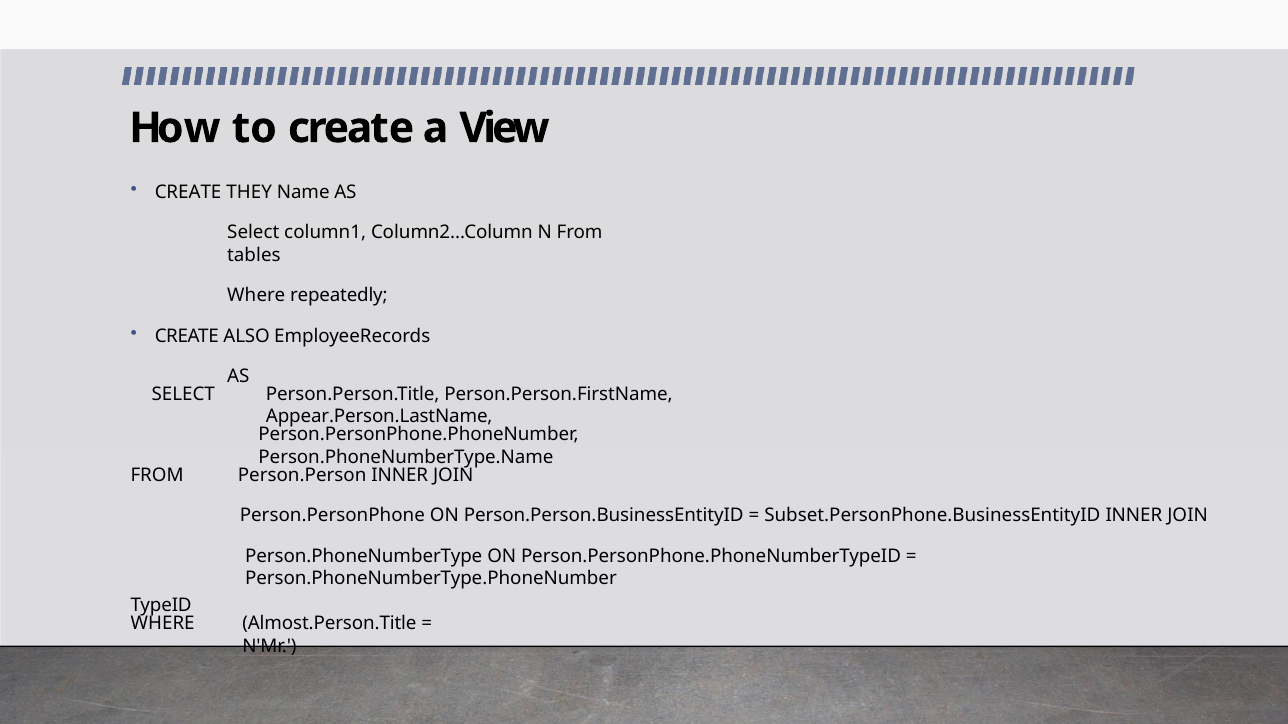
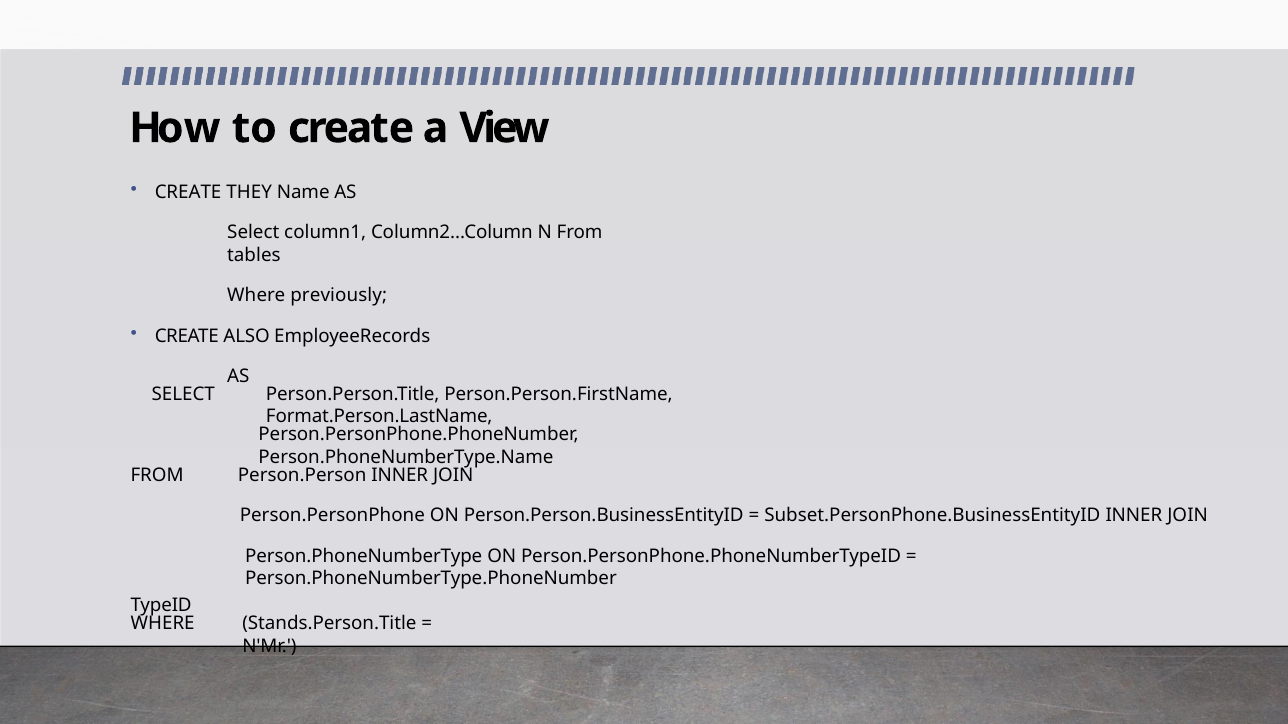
repeatedly: repeatedly -> previously
Appear.Person.LastName: Appear.Person.LastName -> Format.Person.LastName
Almost.Person.Title: Almost.Person.Title -> Stands.Person.Title
